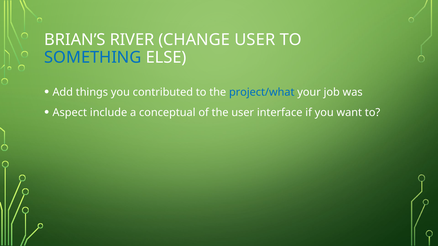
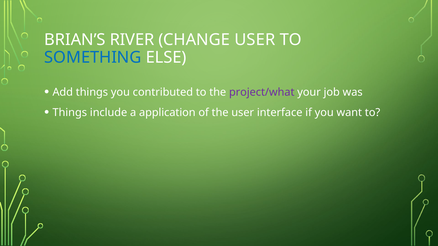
project/what colour: blue -> purple
Aspect at (70, 113): Aspect -> Things
conceptual: conceptual -> application
